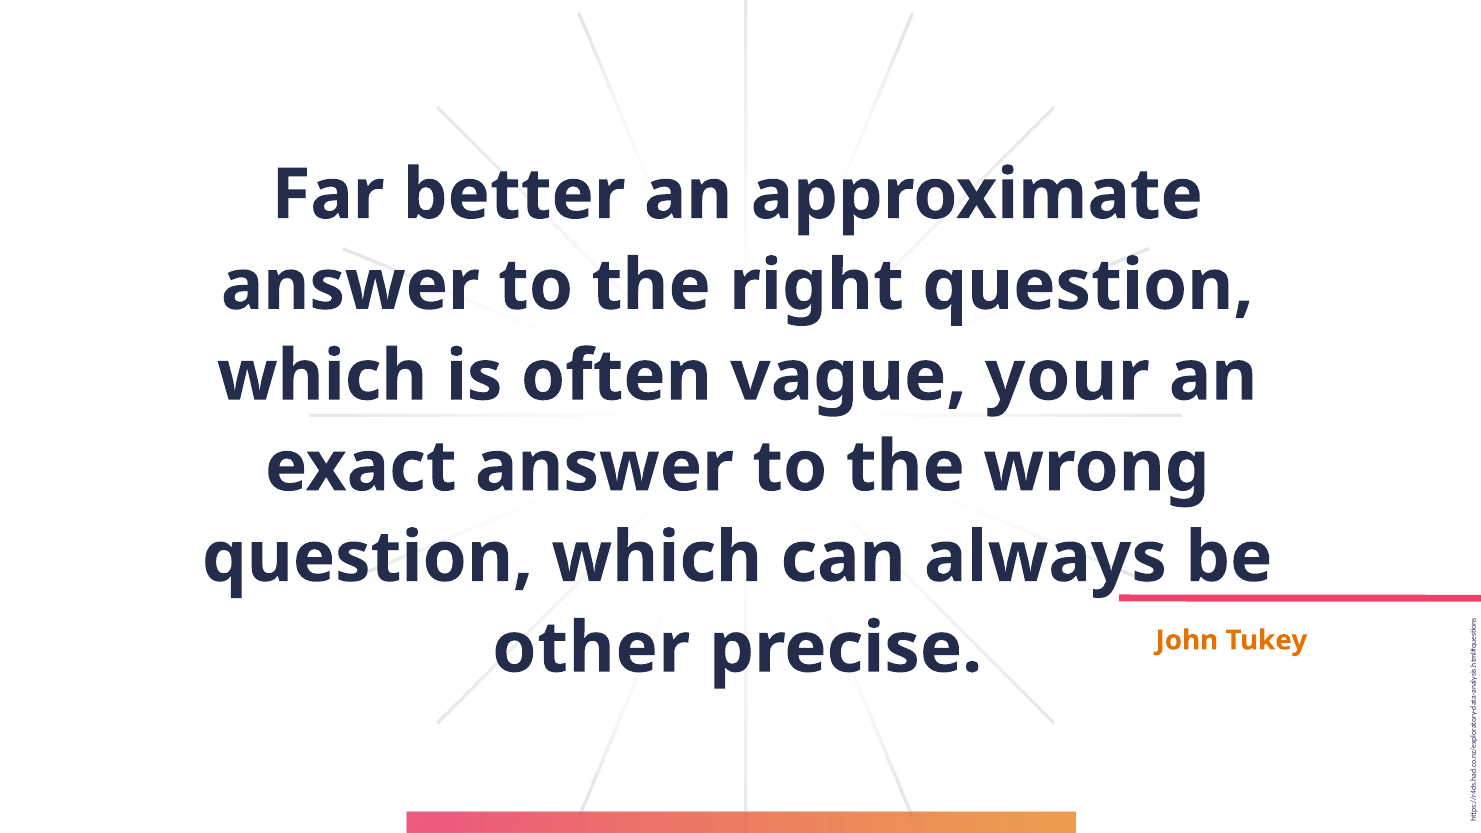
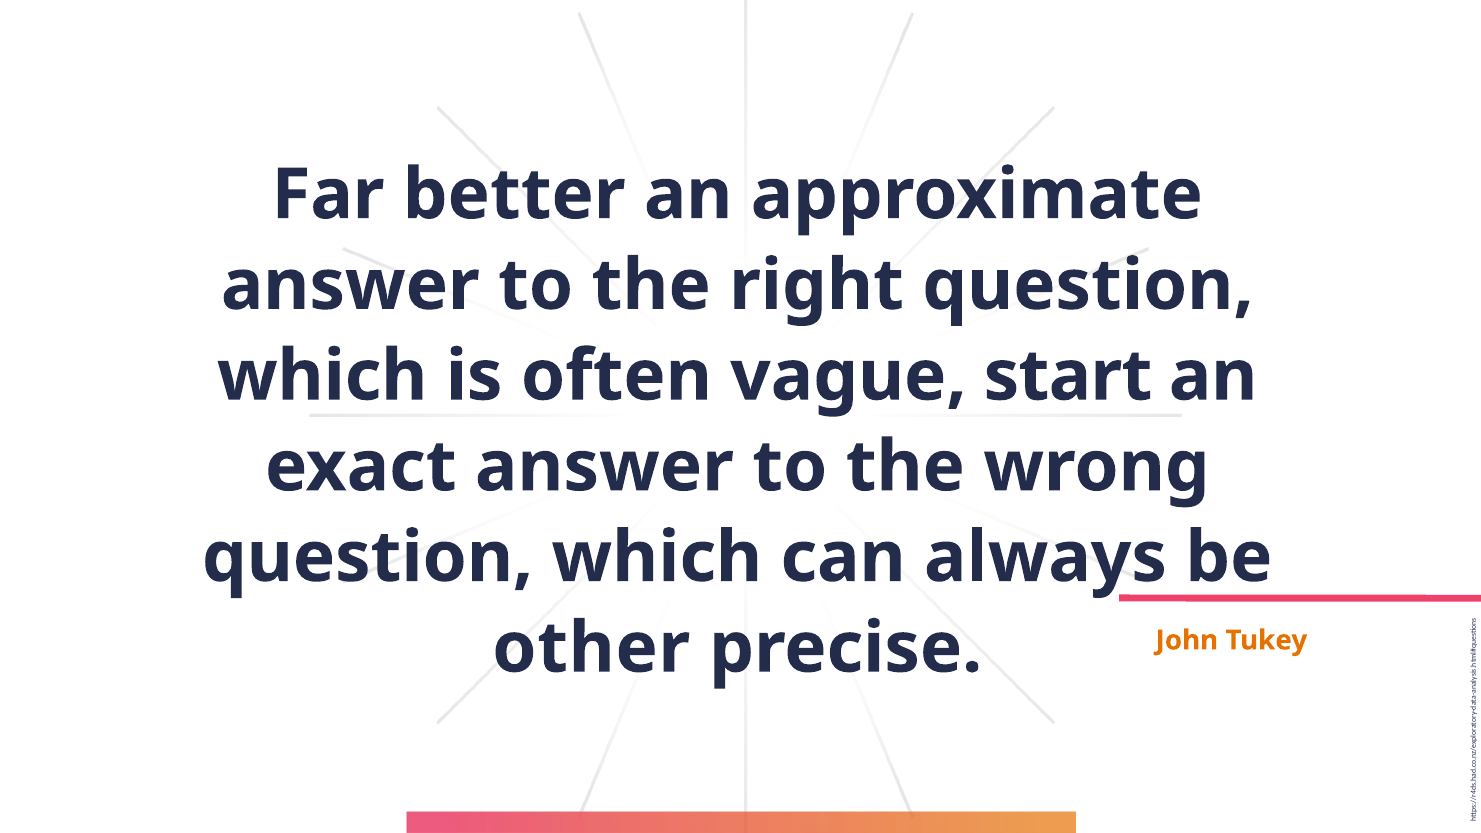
your: your -> start
